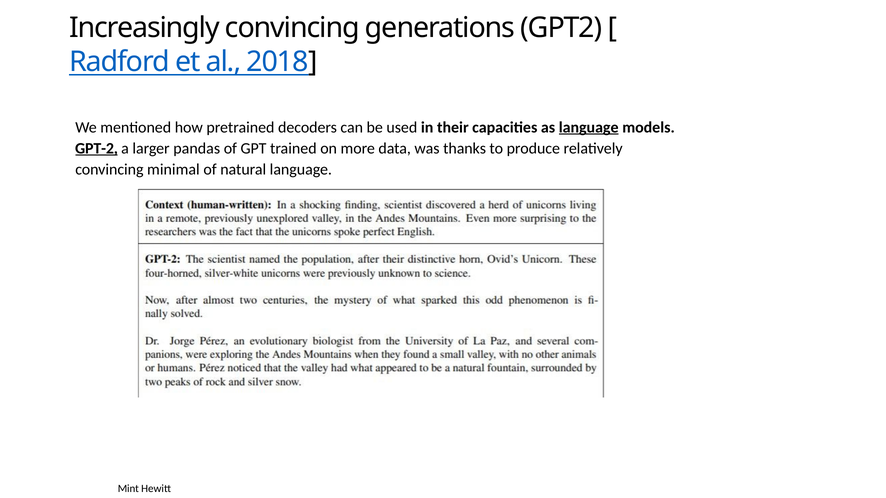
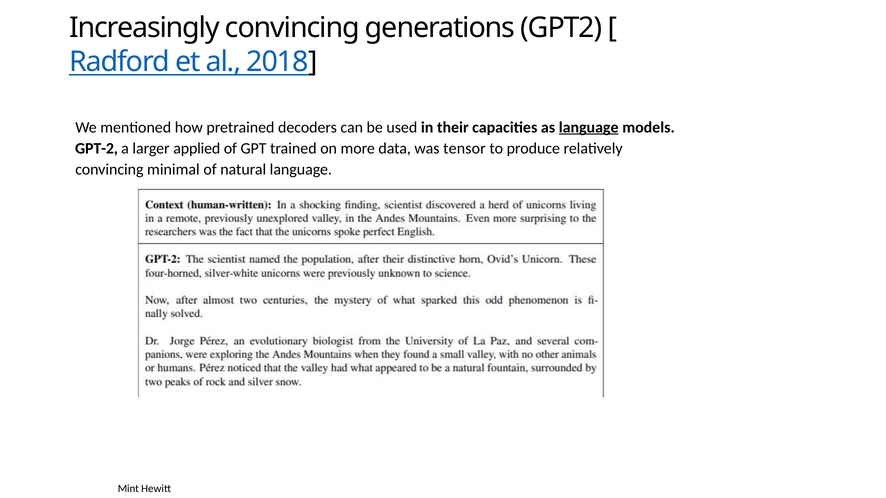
GPT-2 underline: present -> none
pandas: pandas -> applied
thanks: thanks -> tensor
